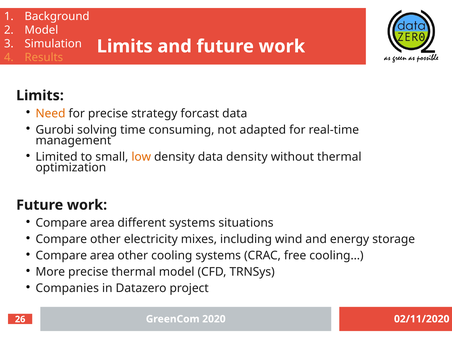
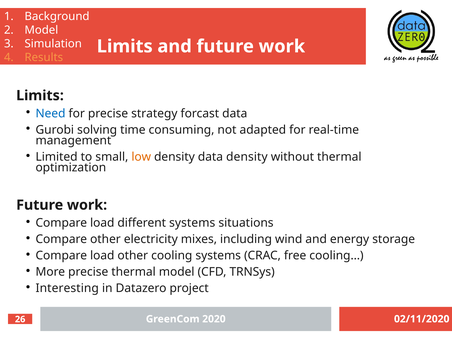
Need colour: orange -> blue
area at (102, 223): area -> load
area at (102, 256): area -> load
Companies: Companies -> Interesting
